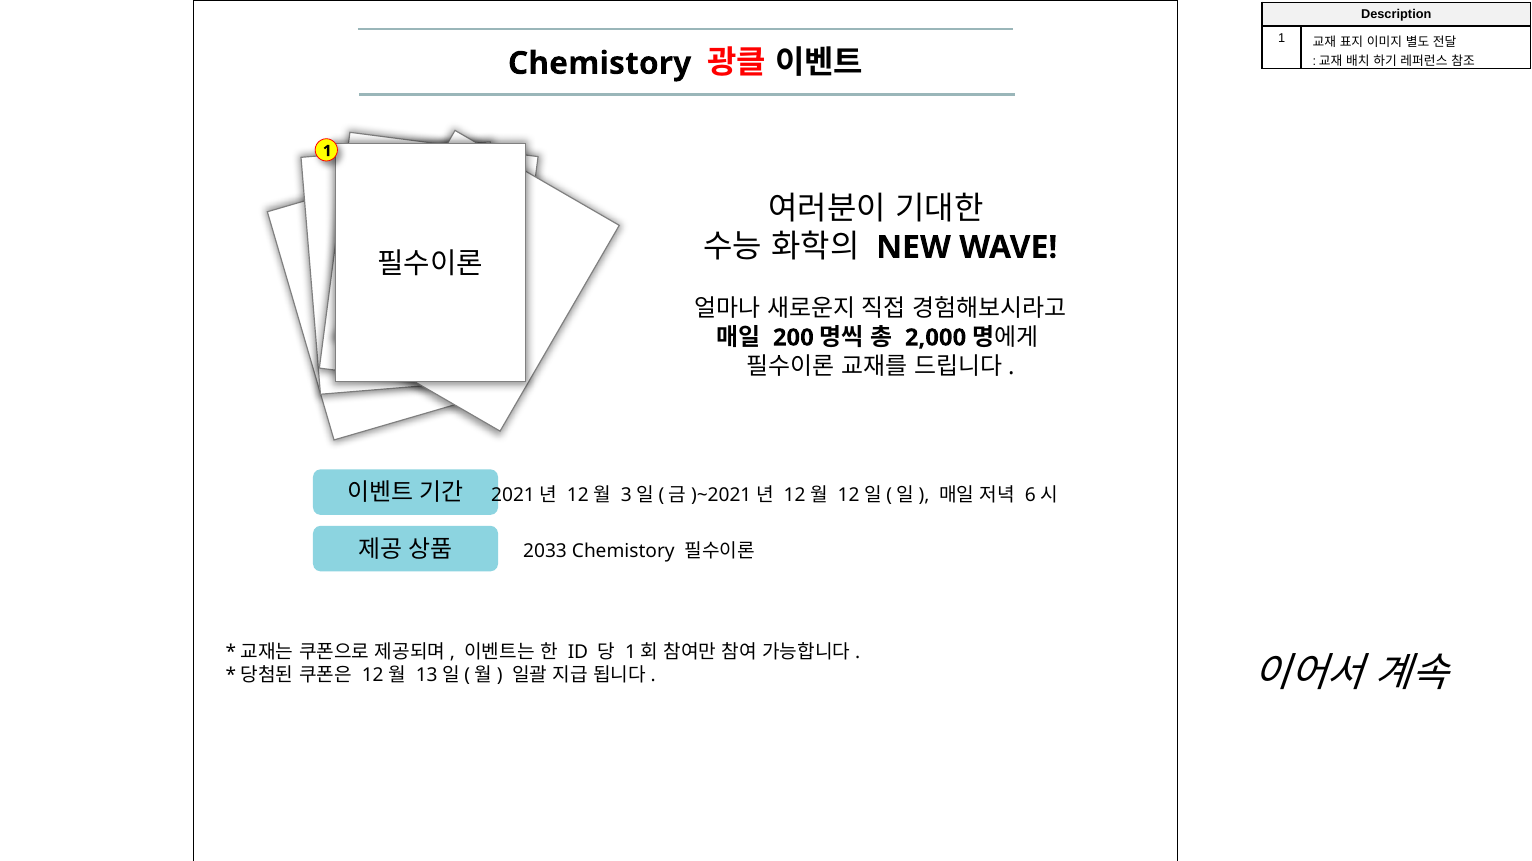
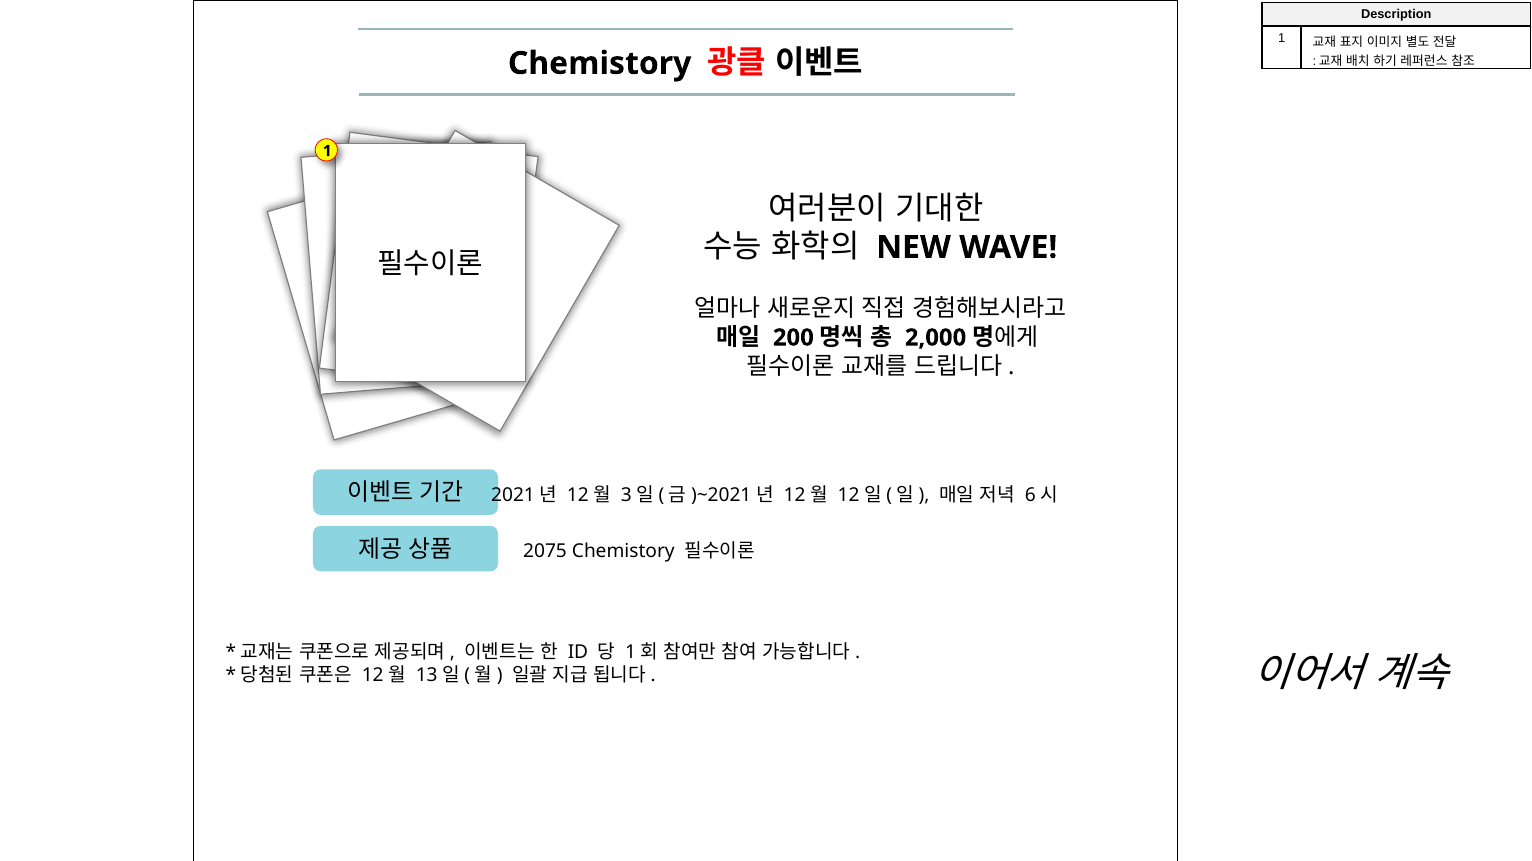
2033: 2033 -> 2075
